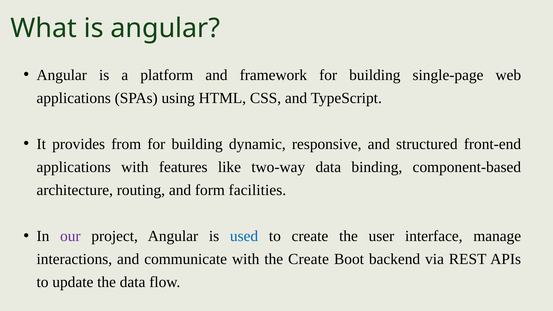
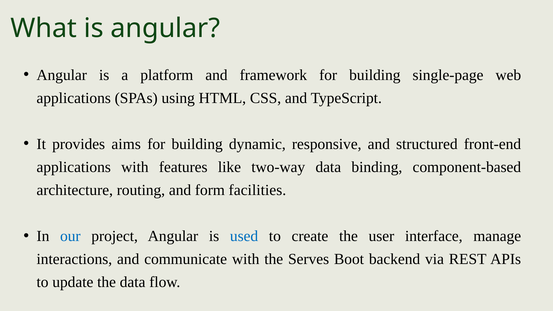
from: from -> aims
our colour: purple -> blue
the Create: Create -> Serves
